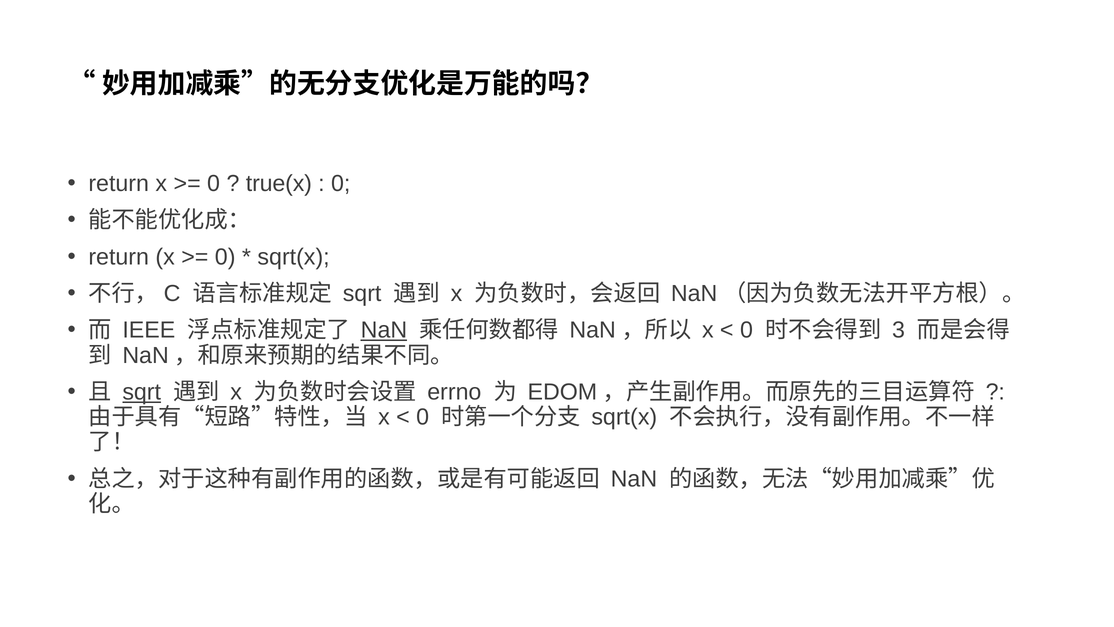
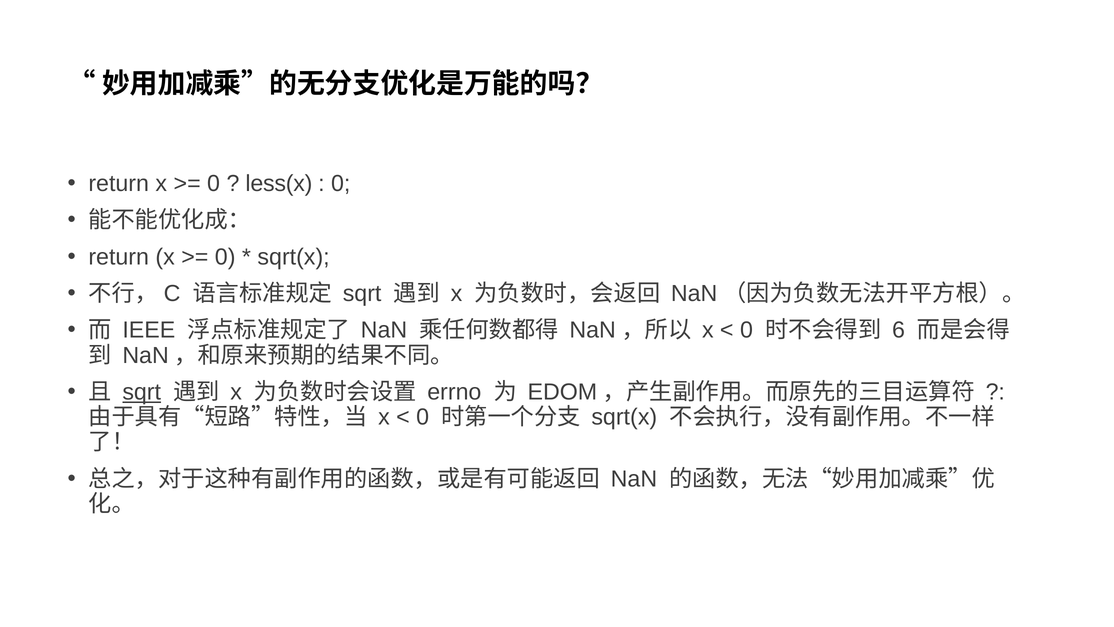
true(x: true(x -> less(x
NaN at (384, 330) underline: present -> none
3: 3 -> 6
